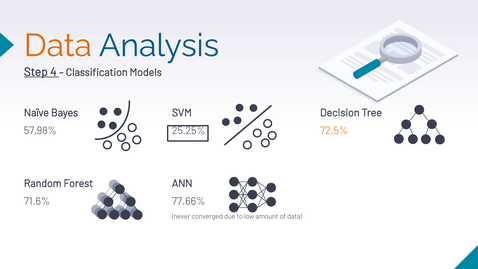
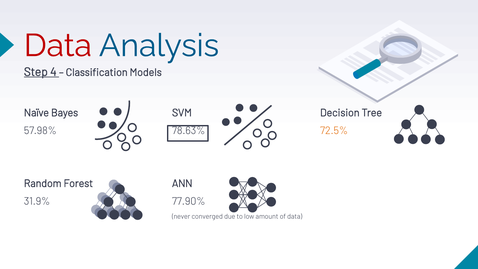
Data at (58, 46) colour: orange -> red
25.25%: 25.25% -> 78.63%
71.6%: 71.6% -> 31.9%
77.66%: 77.66% -> 77.90%
